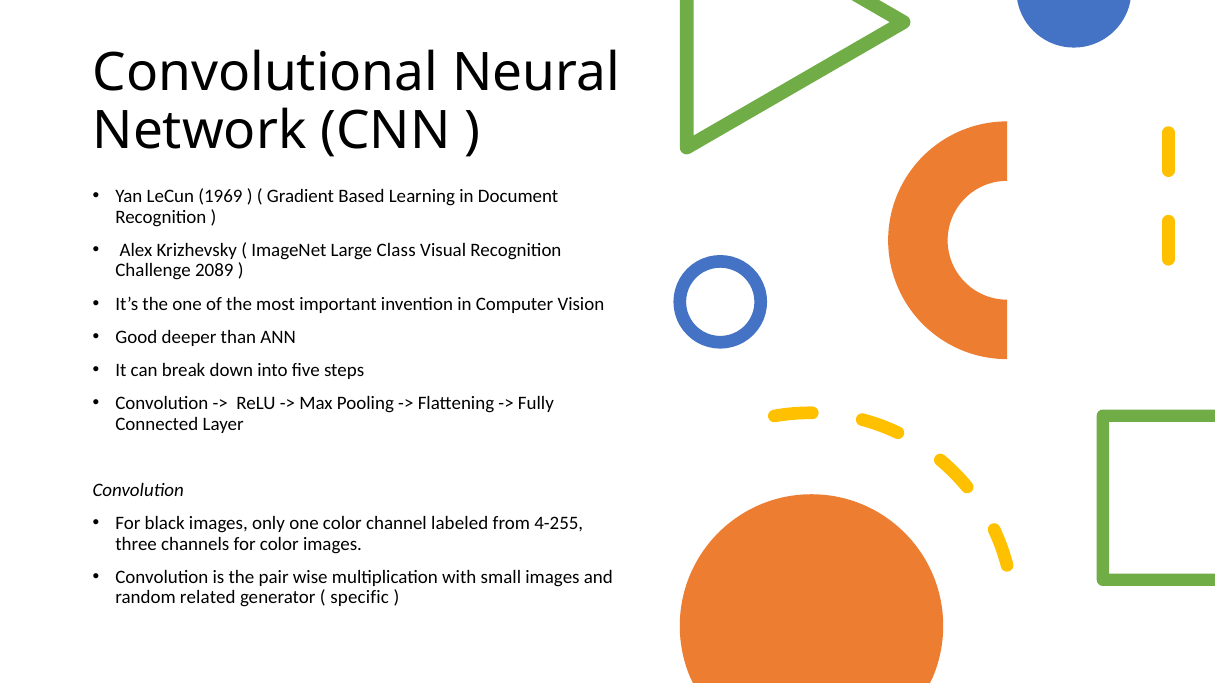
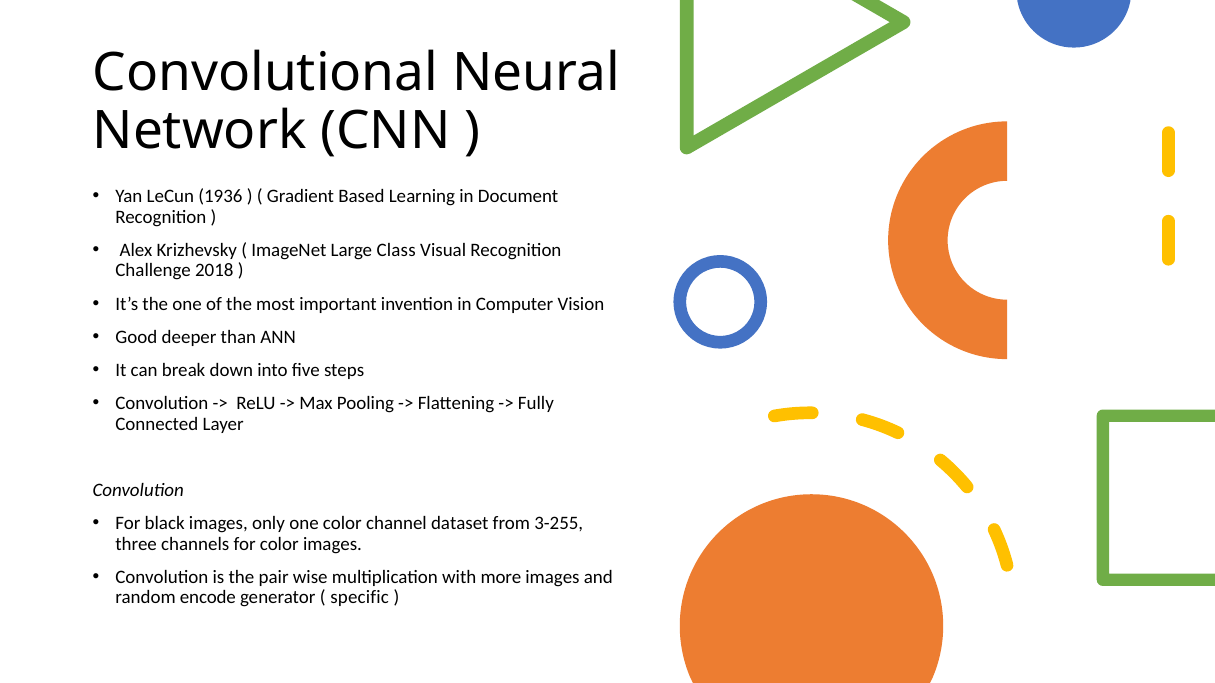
1969: 1969 -> 1936
2089: 2089 -> 2018
labeled: labeled -> dataset
4-255: 4-255 -> 3-255
small: small -> more
related: related -> encode
